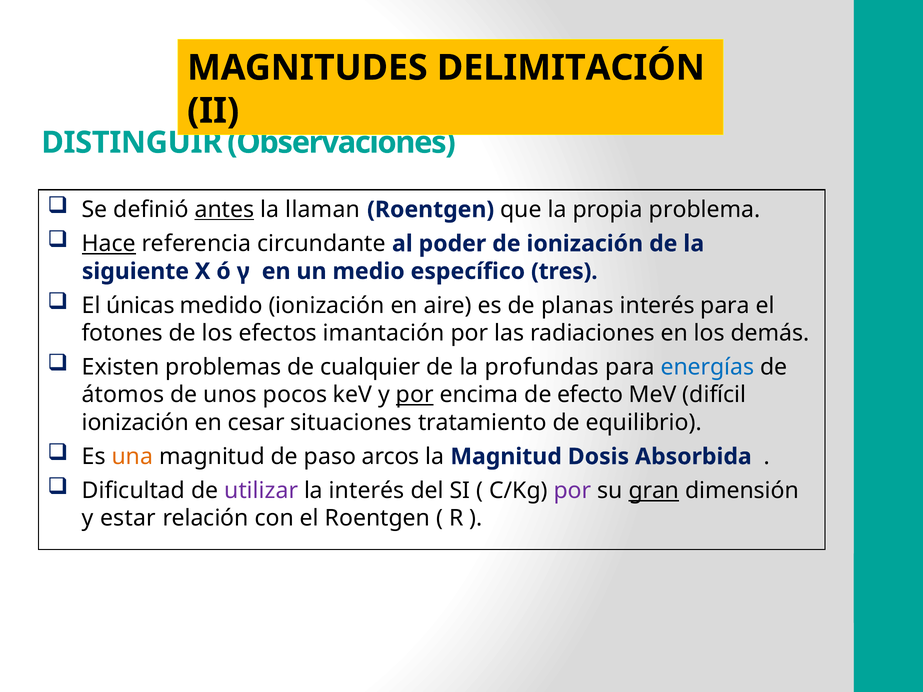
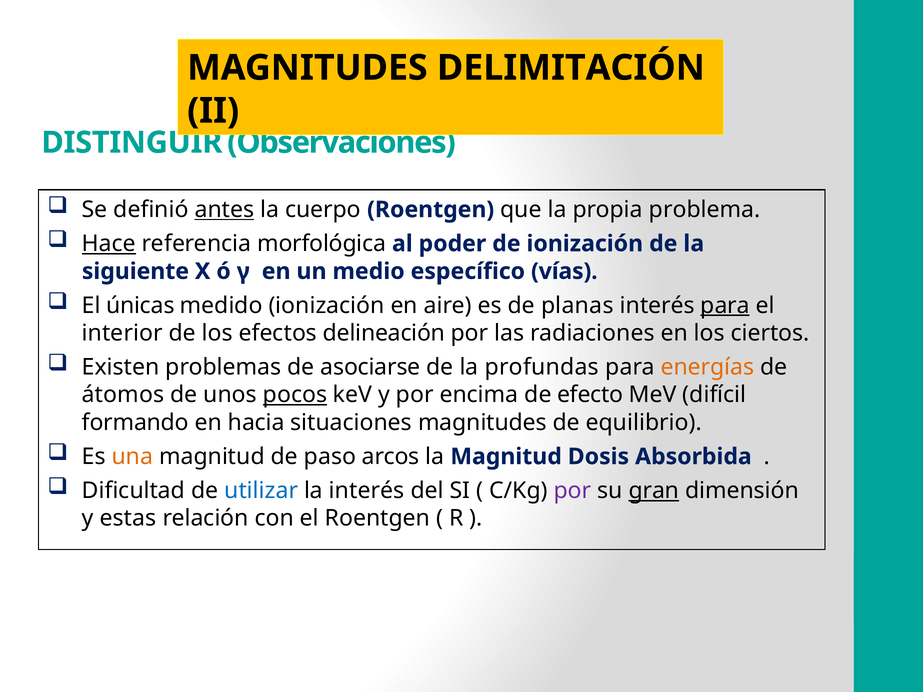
llaman: llaman -> cuerpo
circundante: circundante -> morfológica
tres: tres -> vías
para at (725, 306) underline: none -> present
fotones: fotones -> interior
imantación: imantación -> delineación
demás: demás -> ciertos
cualquier: cualquier -> asociarse
energías colour: blue -> orange
pocos underline: none -> present
por at (415, 395) underline: present -> none
ionización at (135, 423): ionización -> formando
cesar: cesar -> hacia
situaciones tratamiento: tratamiento -> magnitudes
utilizar colour: purple -> blue
estar: estar -> estas
